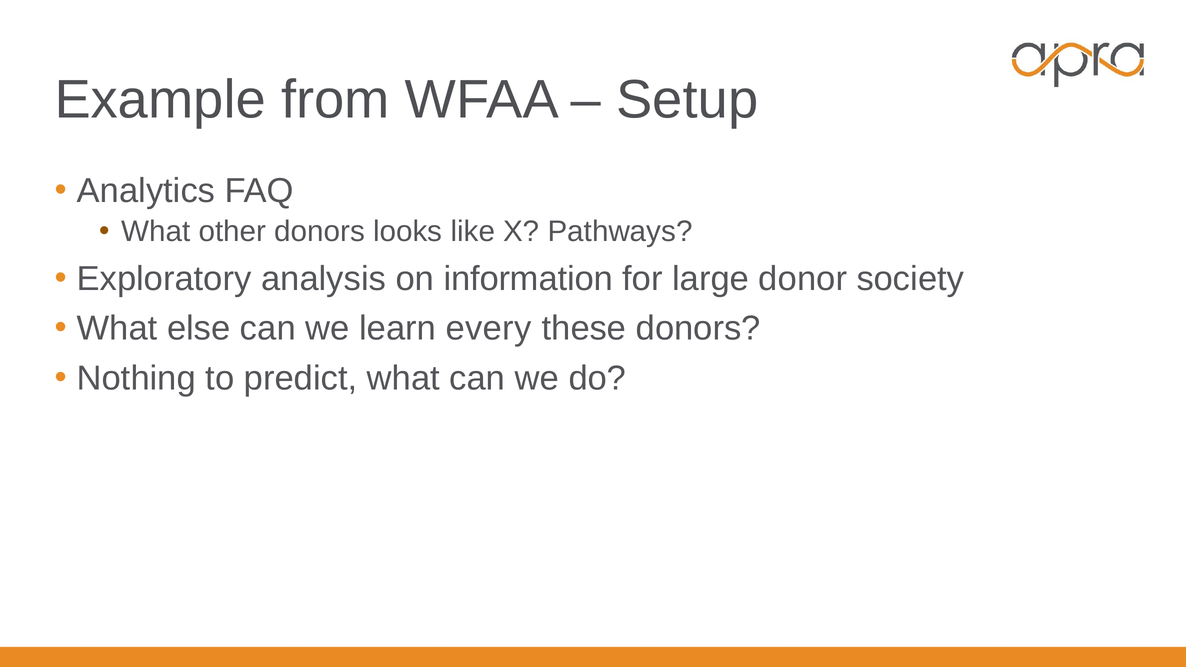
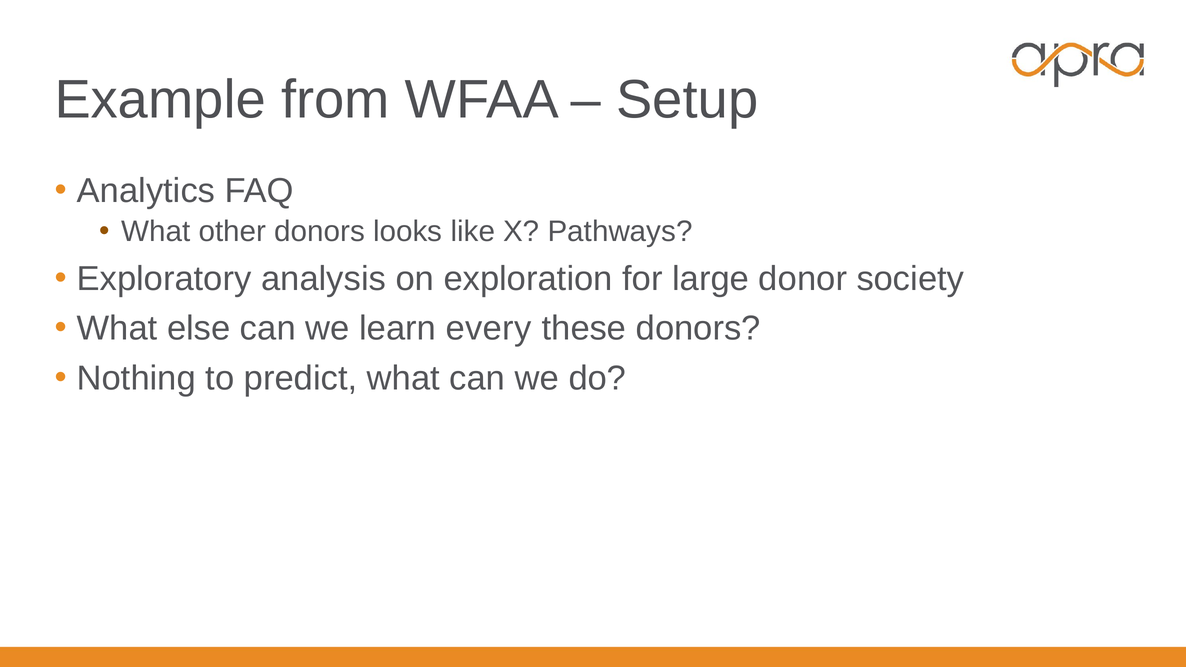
information: information -> exploration
